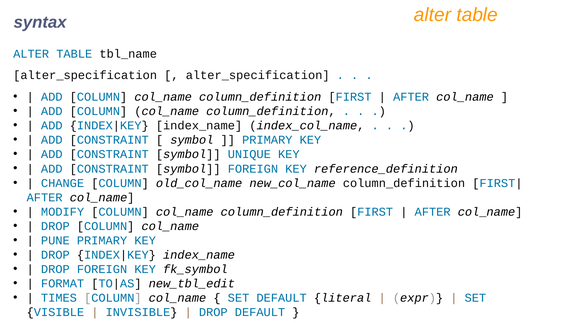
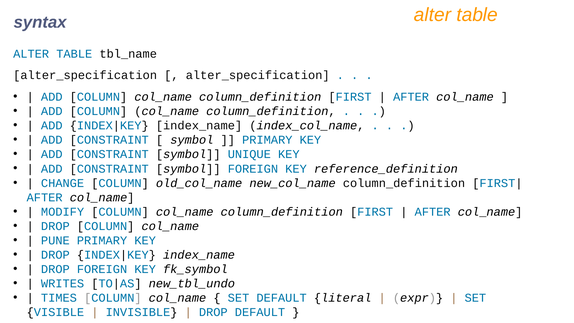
FORMAT: FORMAT -> WRITES
new_tbl_edit: new_tbl_edit -> new_tbl_undo
